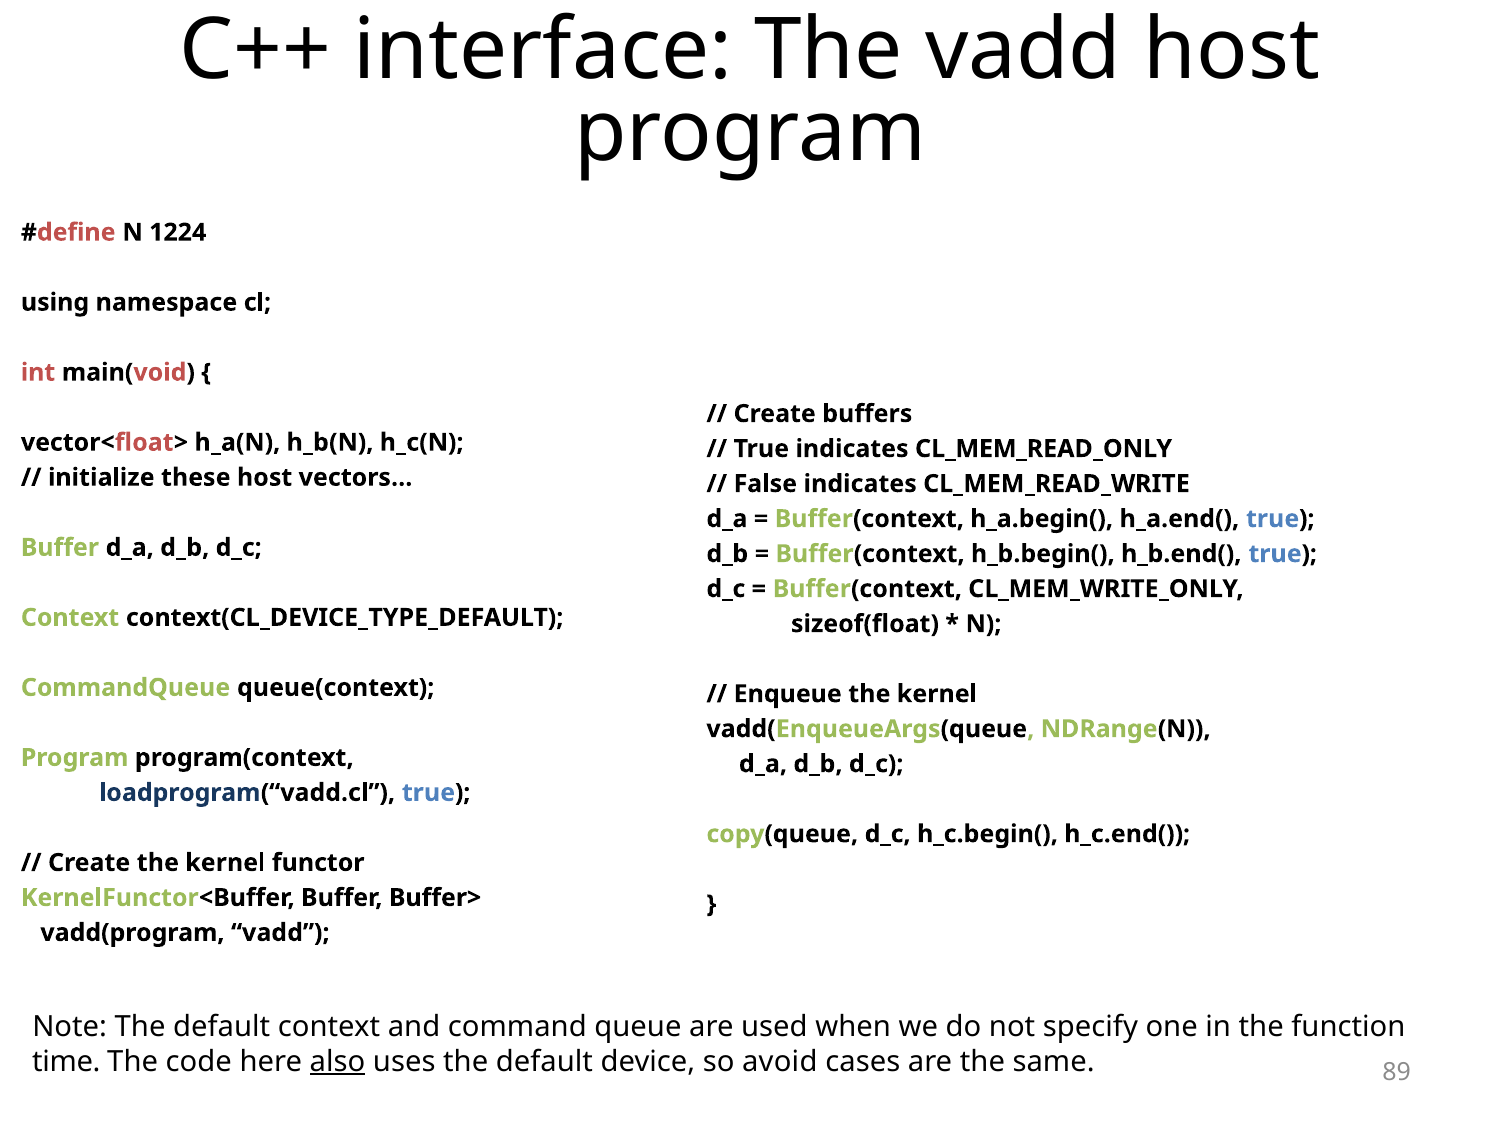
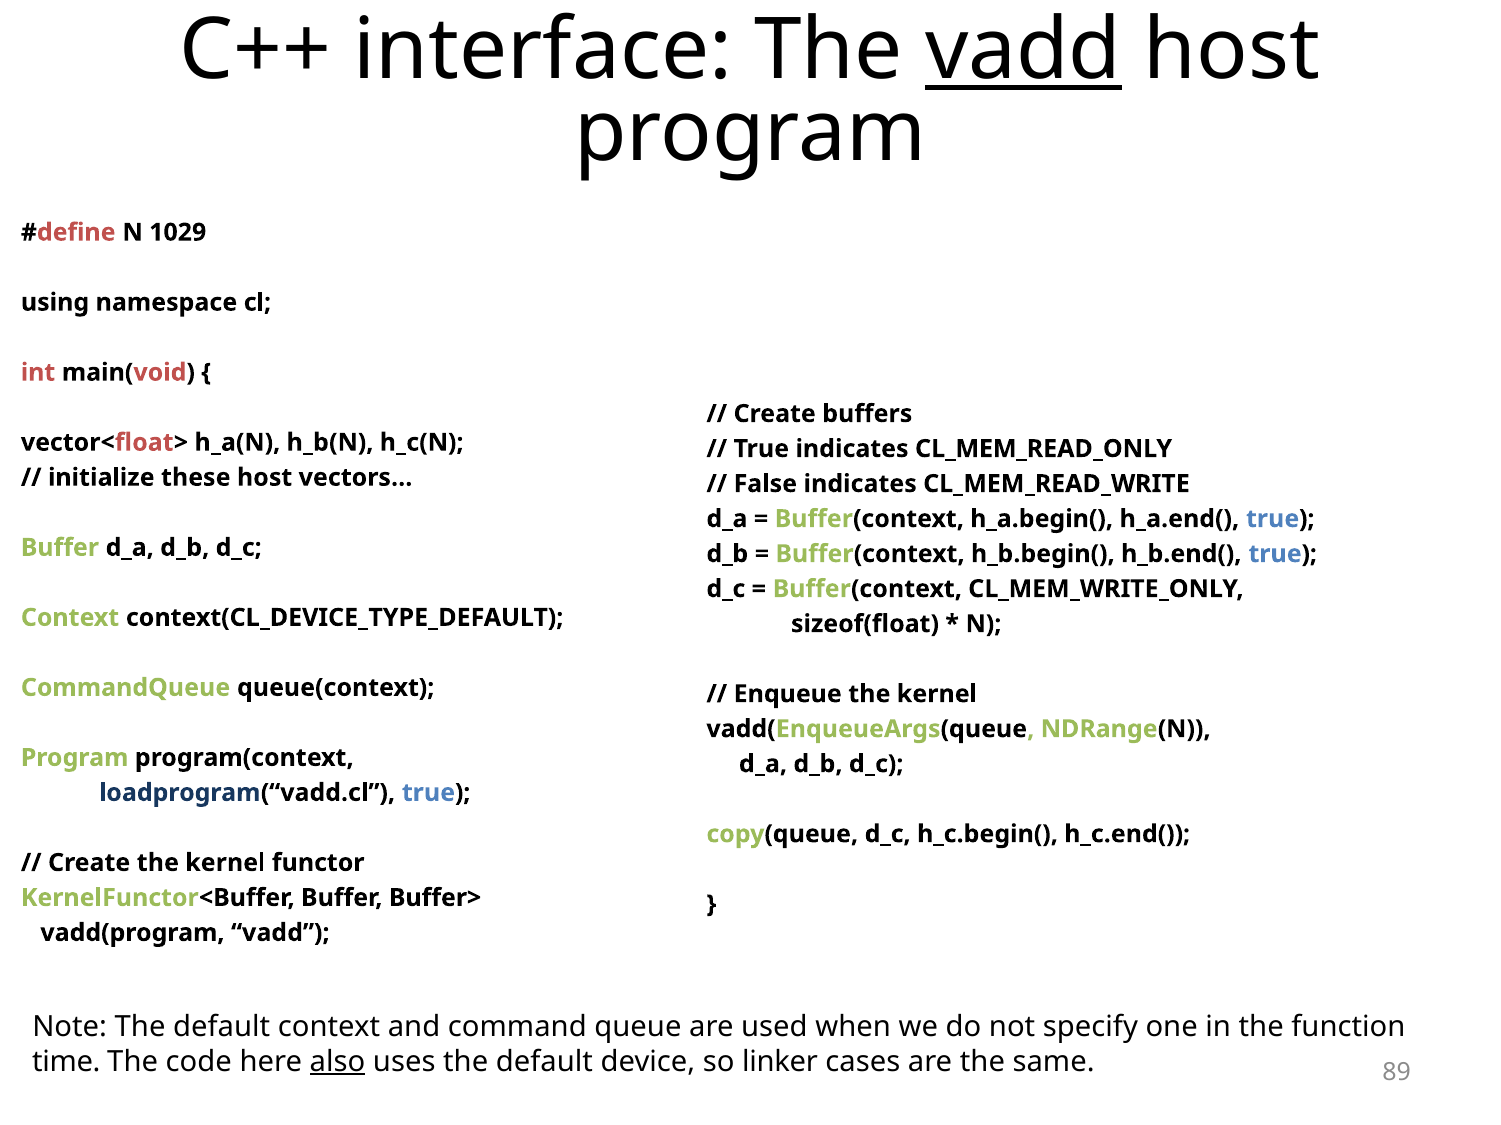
vadd at (1023, 51) underline: none -> present
1224: 1224 -> 1029
avoid: avoid -> linker
